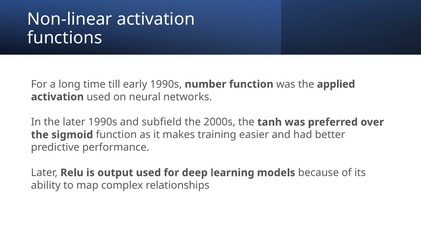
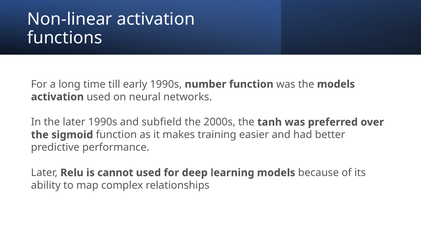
the applied: applied -> models
output: output -> cannot
